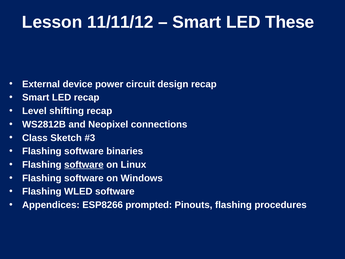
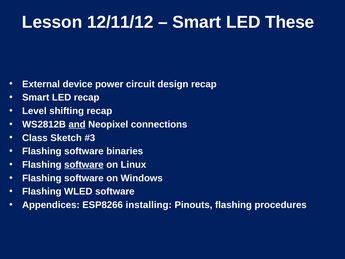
11/11/12: 11/11/12 -> 12/11/12
and underline: none -> present
prompted: prompted -> installing
